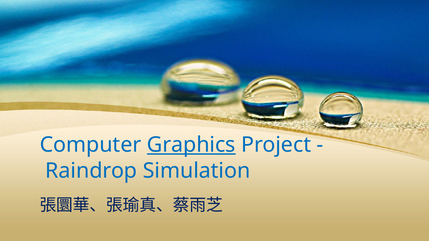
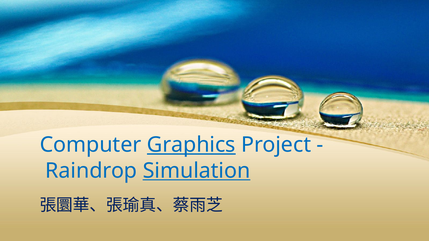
Simulation underline: none -> present
